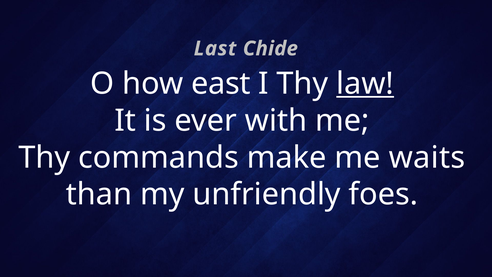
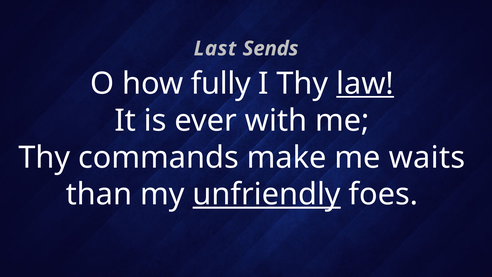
Chide: Chide -> Sends
east: east -> fully
unfriendly underline: none -> present
